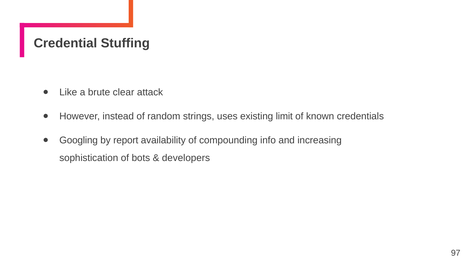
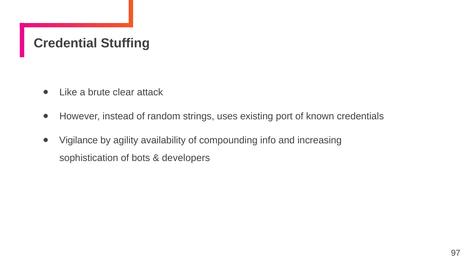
limit: limit -> port
Googling: Googling -> Vigilance
report: report -> agility
